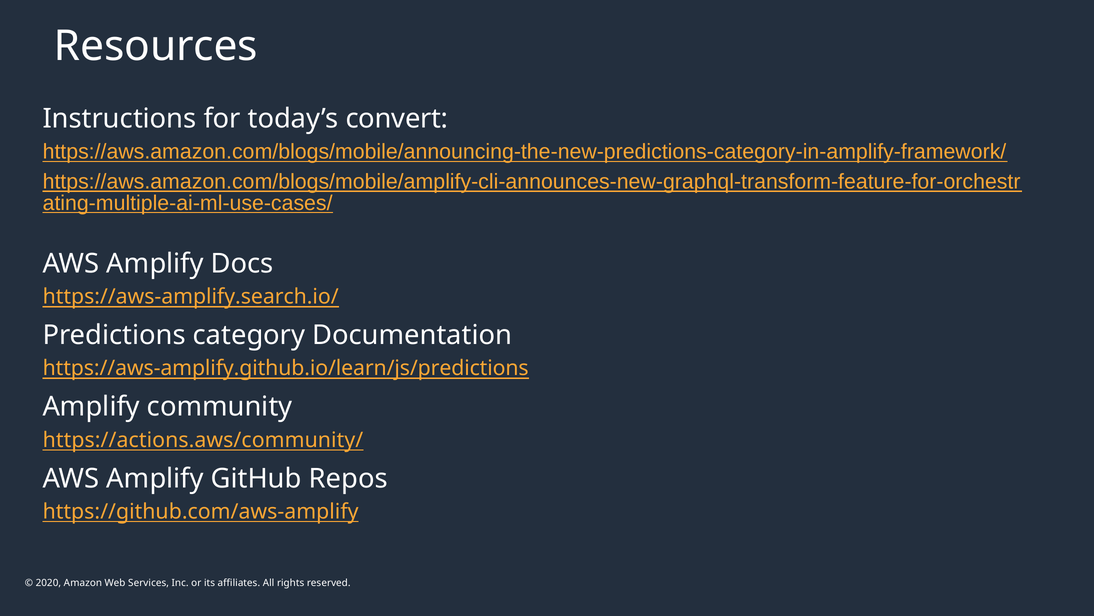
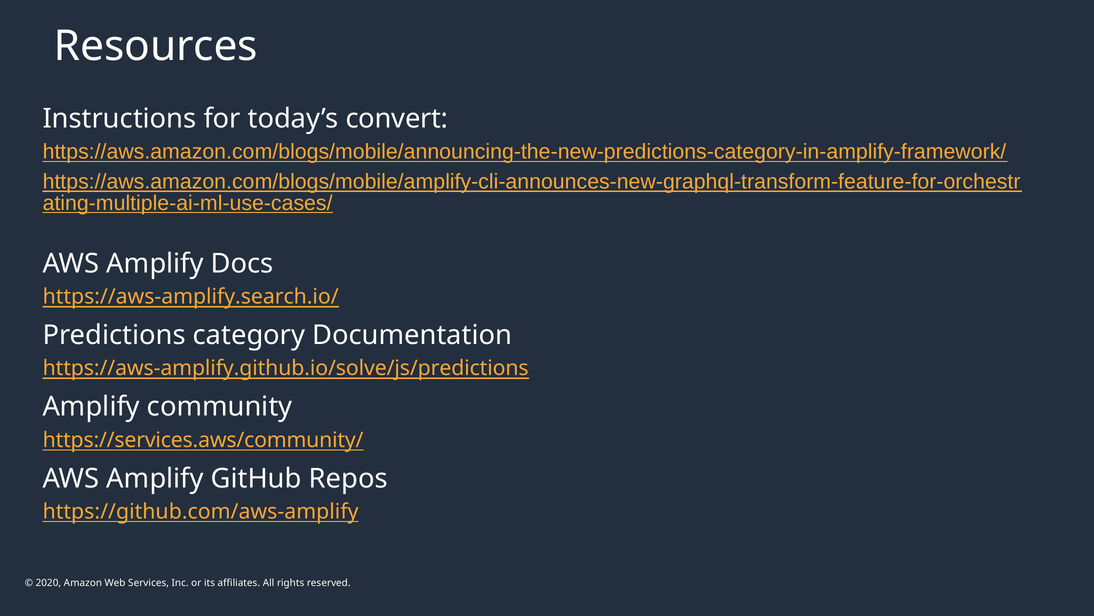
https://aws-amplify.github.io/learn/js/predictions: https://aws-amplify.github.io/learn/js/predictions -> https://aws-amplify.github.io/solve/js/predictions
https://actions.aws/community/: https://actions.aws/community/ -> https://services.aws/community/
